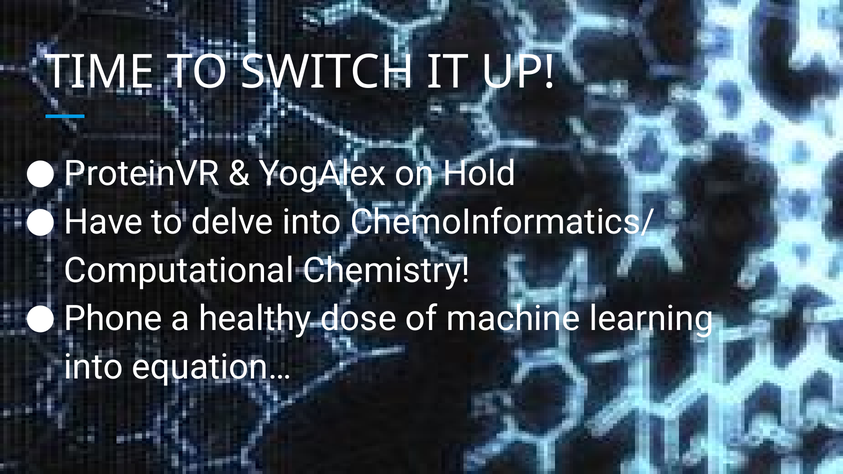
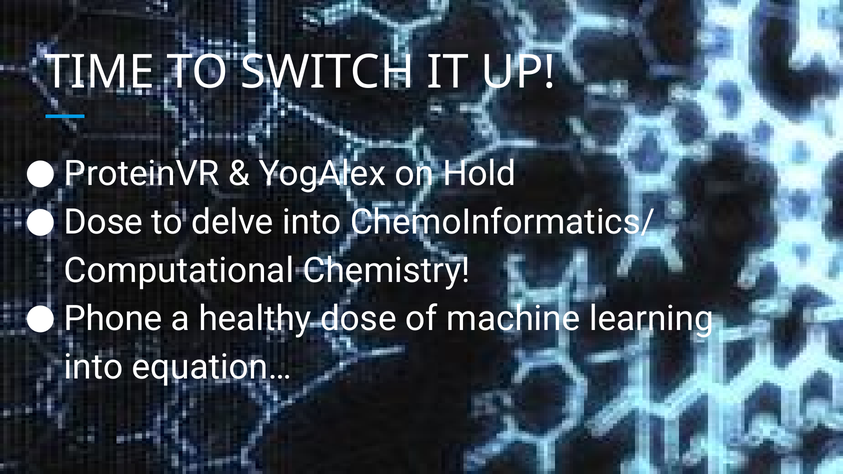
Have at (103, 222): Have -> Dose
